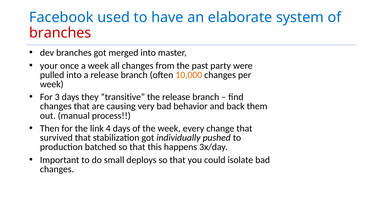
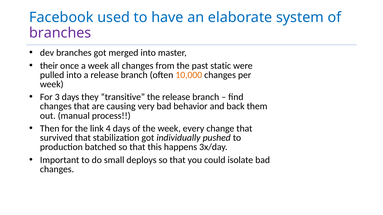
branches at (60, 33) colour: red -> purple
your: your -> their
party: party -> static
